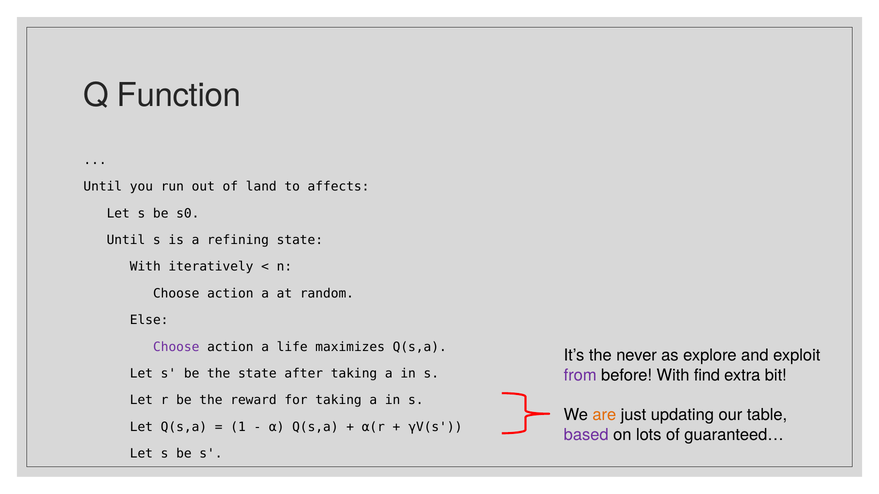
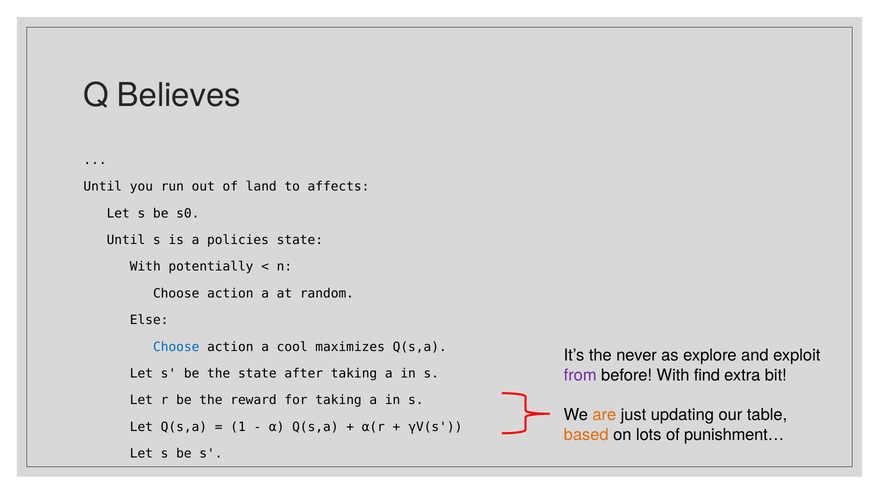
Function: Function -> Believes
refining: refining -> policies
iteratively: iteratively -> potentially
Choose at (176, 347) colour: purple -> blue
life: life -> cool
based colour: purple -> orange
guaranteed…: guaranteed… -> punishment…
